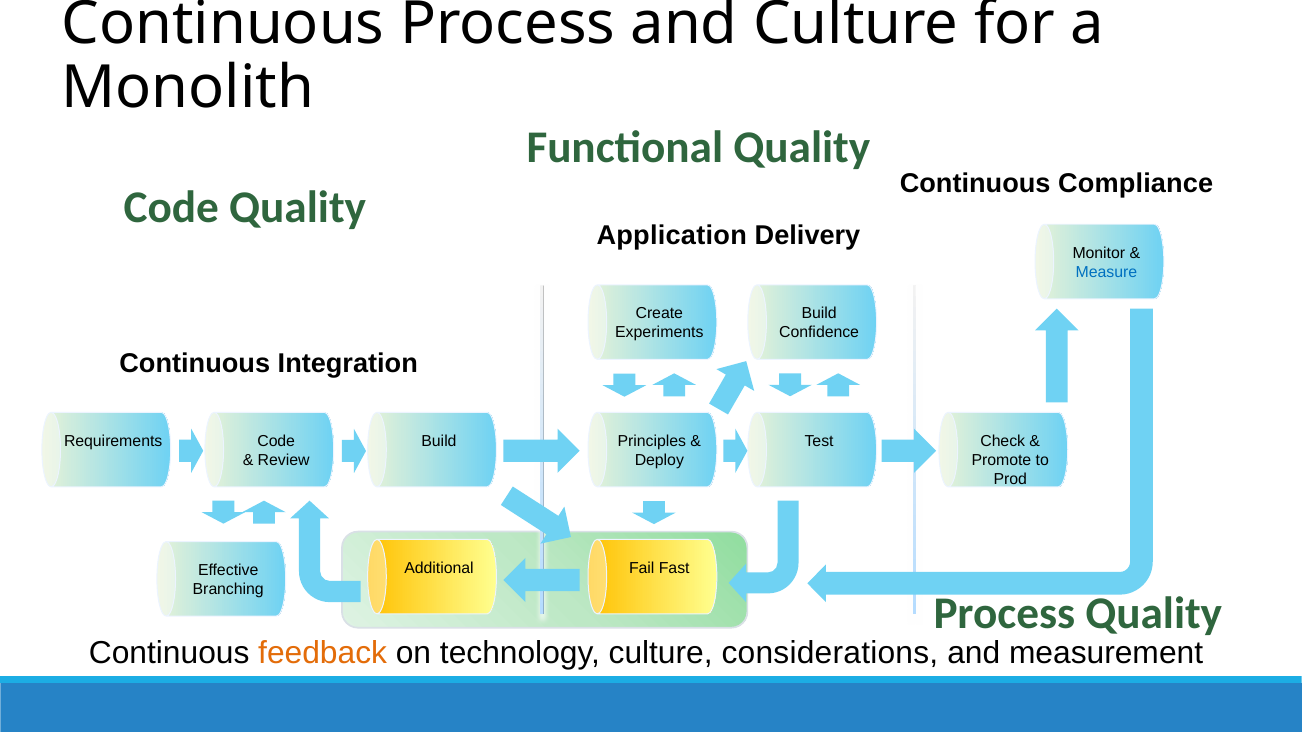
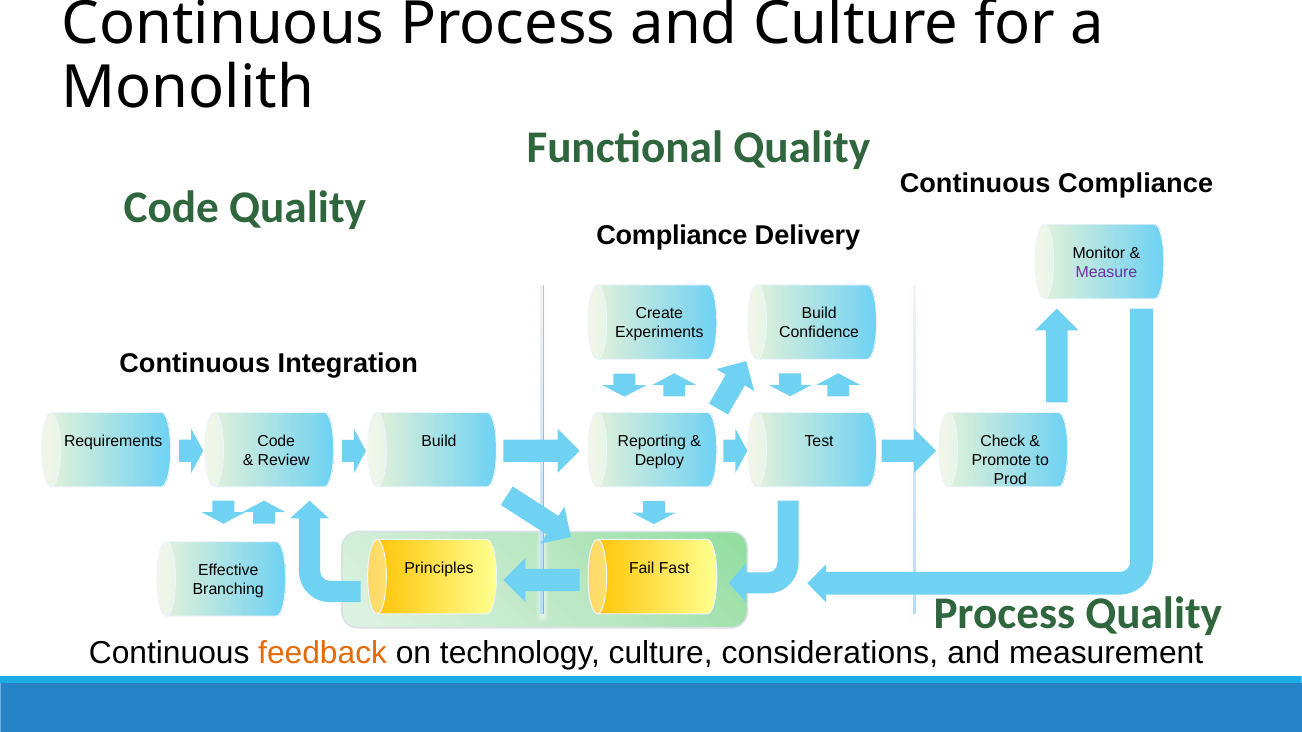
Application at (672, 236): Application -> Compliance
Measure colour: blue -> purple
Principles: Principles -> Reporting
Additional: Additional -> Principles
